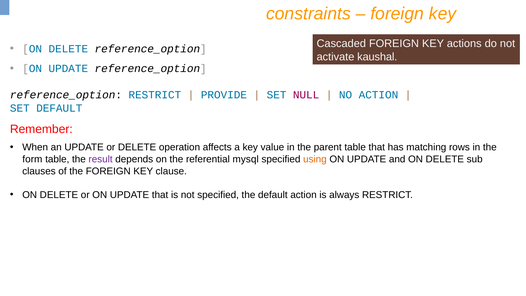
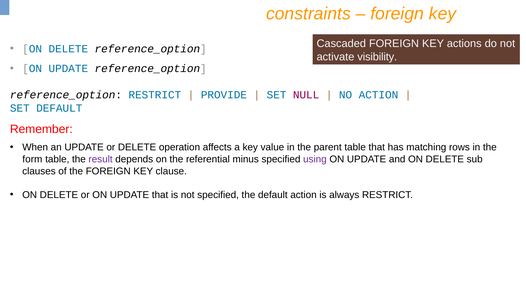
kaushal: kaushal -> visibility
mysql: mysql -> minus
using colour: orange -> purple
